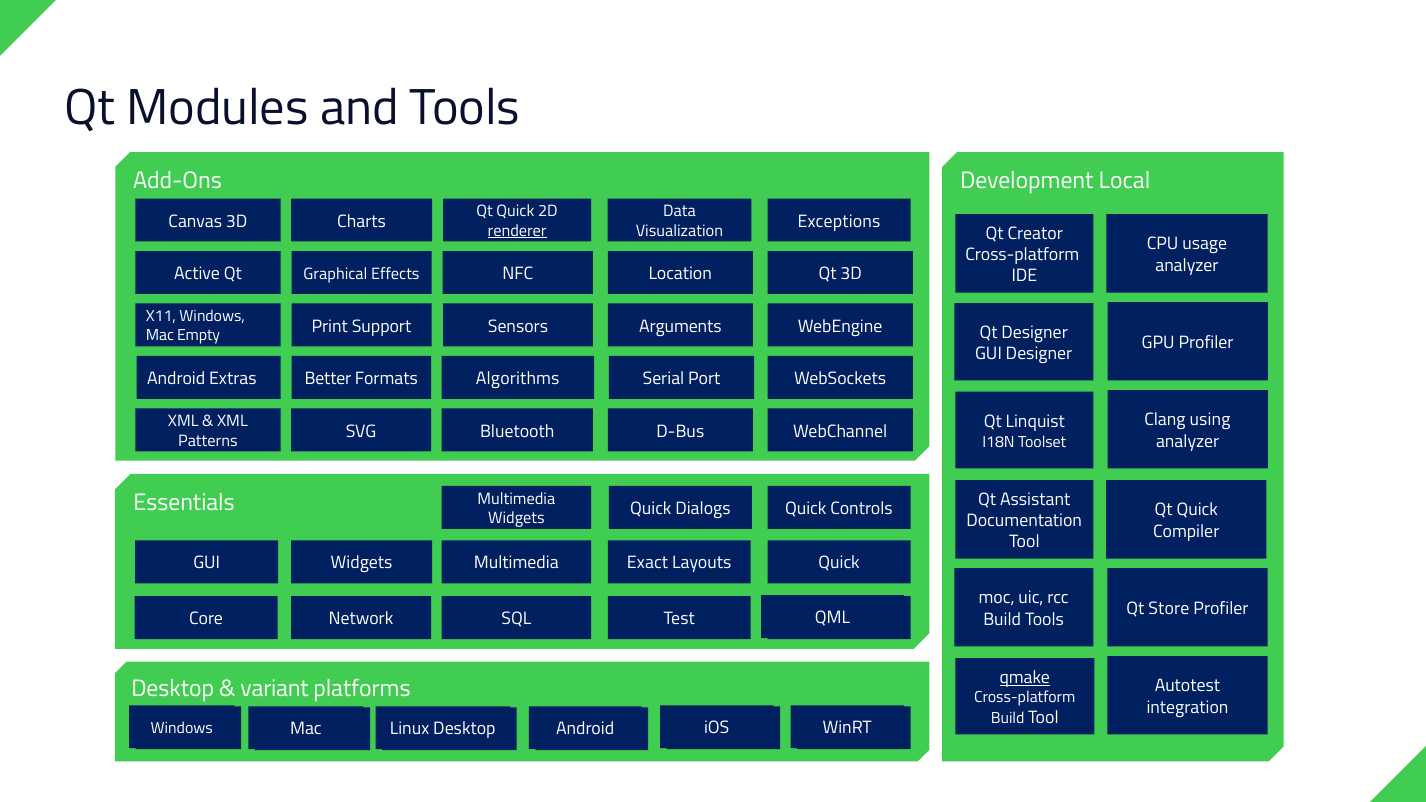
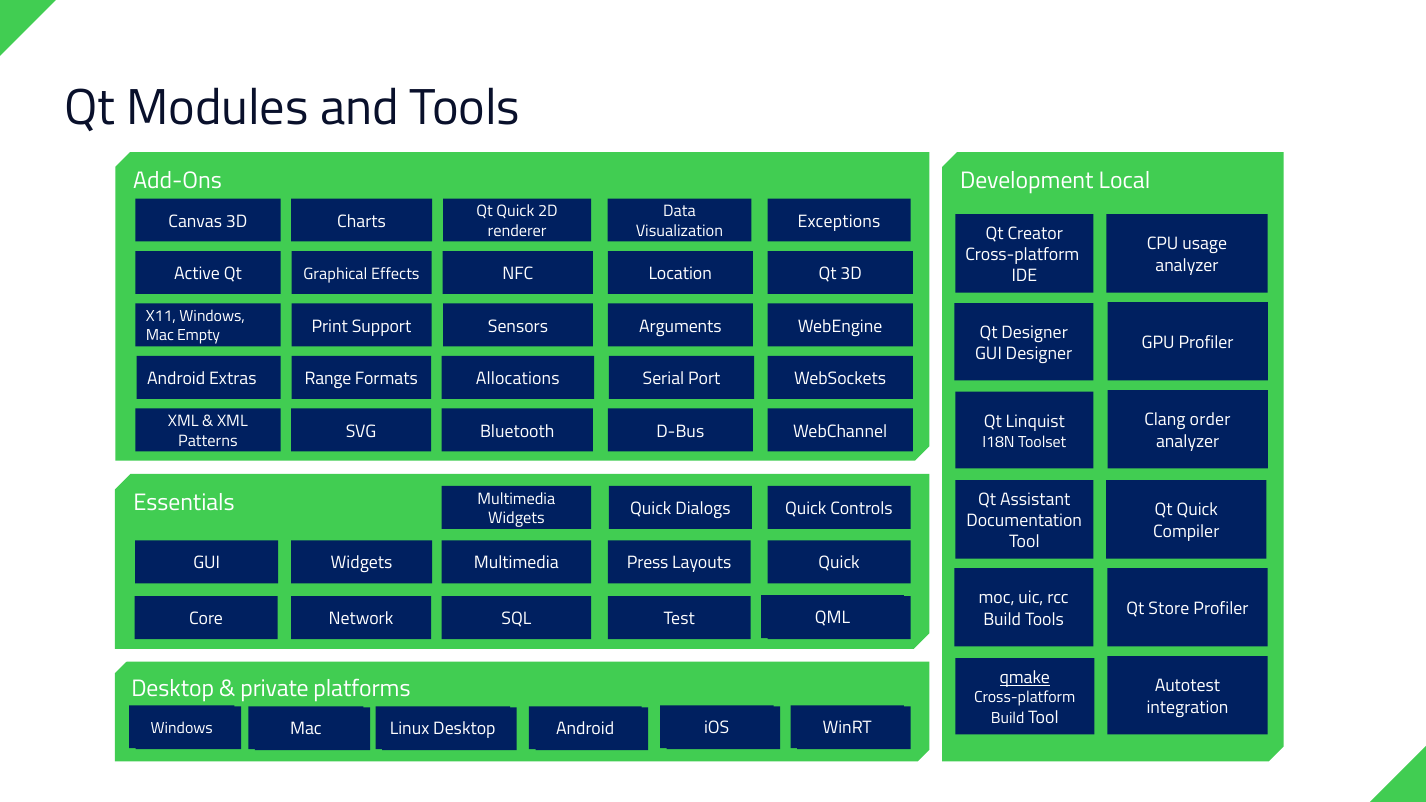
renderer underline: present -> none
Better: Better -> Range
Algorithms: Algorithms -> Allocations
using: using -> order
Exact: Exact -> Press
variant: variant -> private
